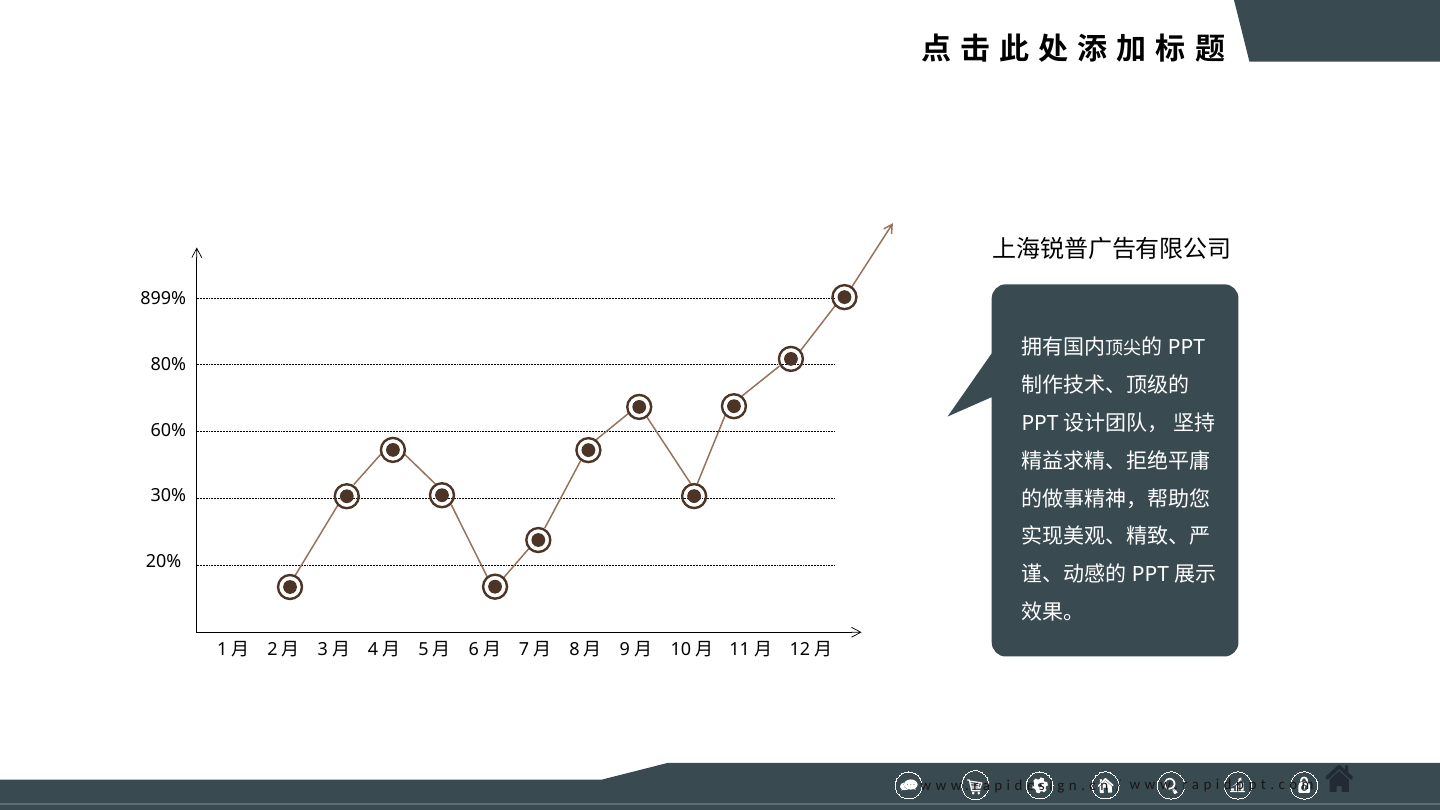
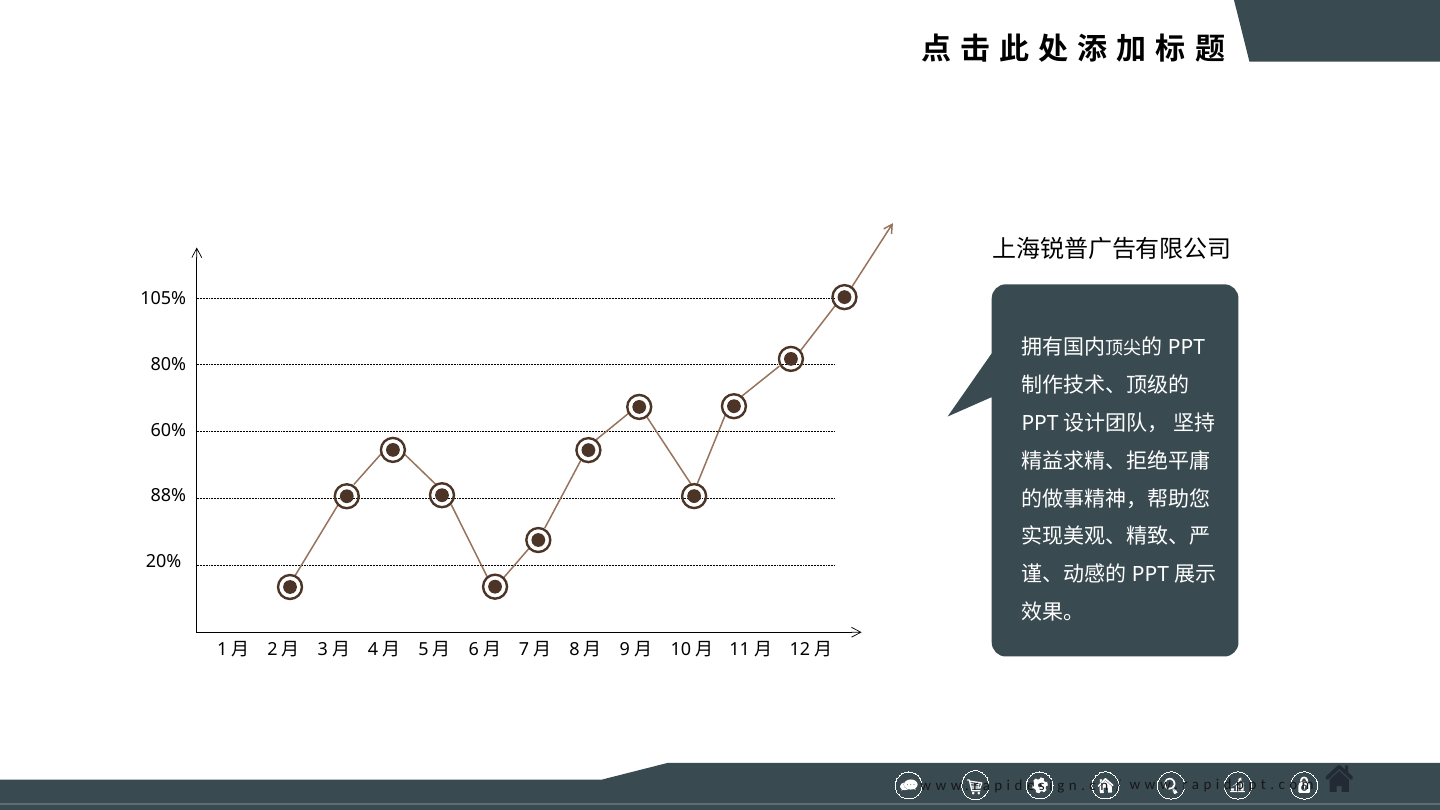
899%: 899% -> 105%
30%: 30% -> 88%
